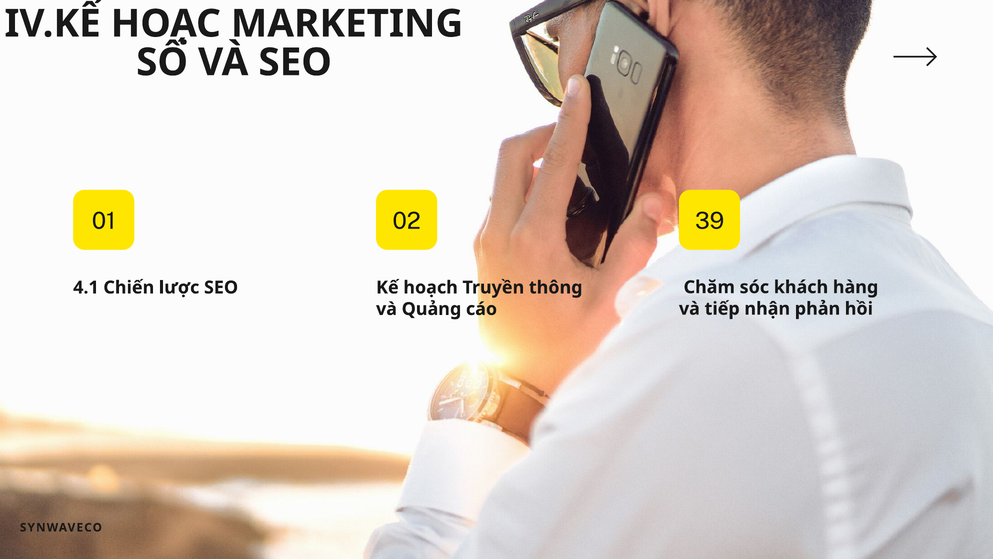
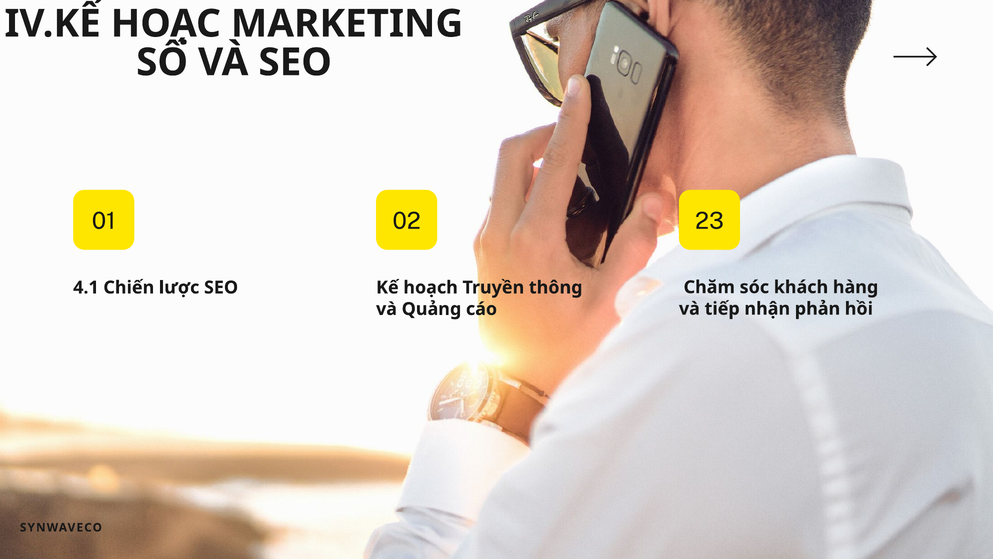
39: 39 -> 23
